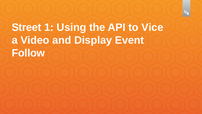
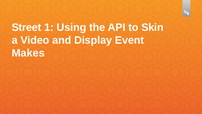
Vice: Vice -> Skin
Follow: Follow -> Makes
